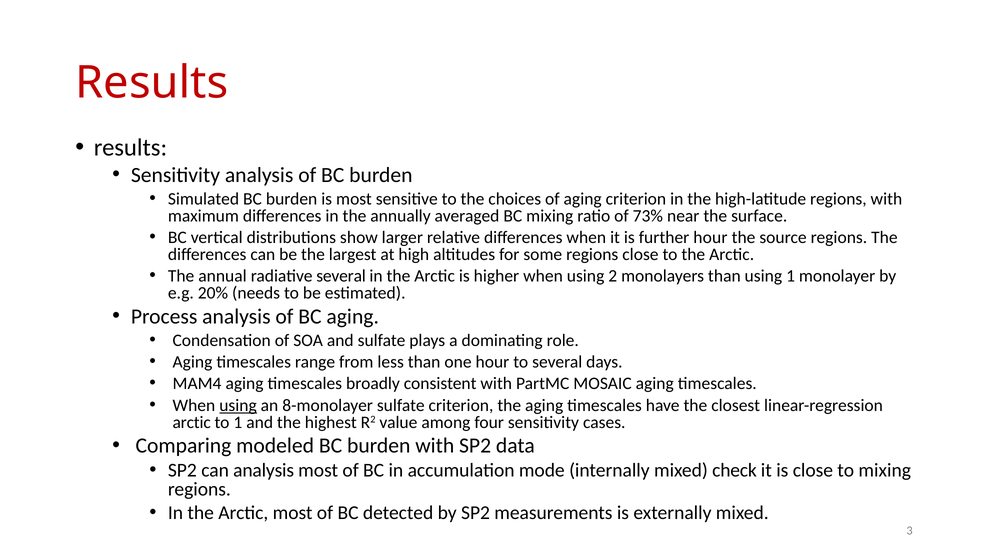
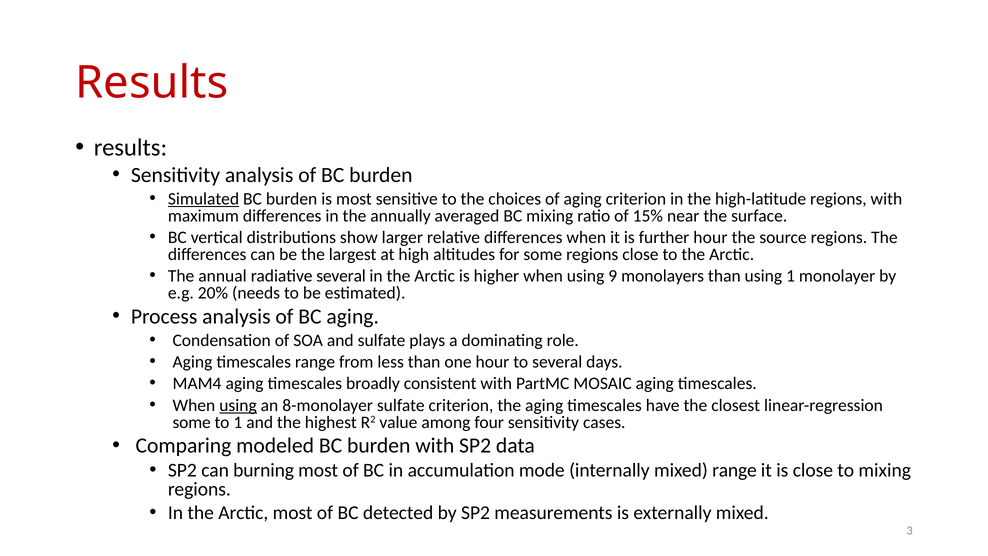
Simulated underline: none -> present
73%: 73% -> 15%
2: 2 -> 9
arctic at (192, 422): arctic -> some
can analysis: analysis -> burning
mixed check: check -> range
